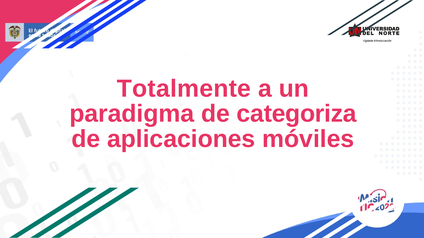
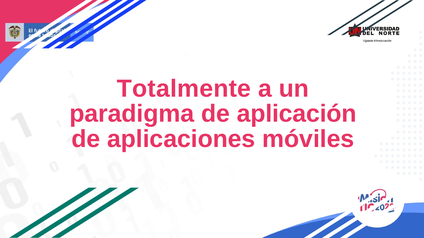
categoriza: categoriza -> aplicación
